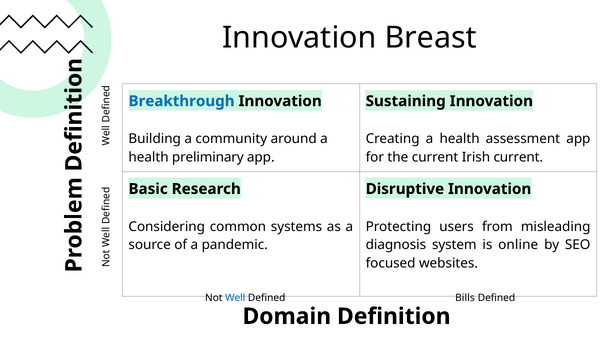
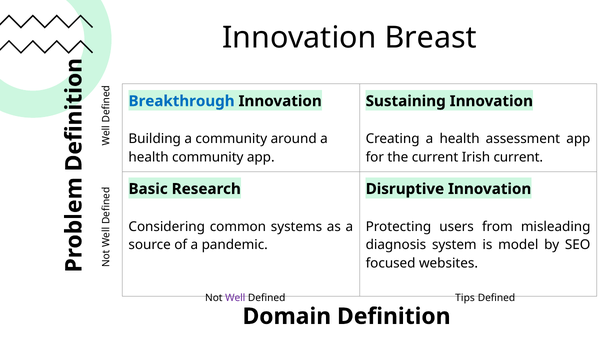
health preliminary: preliminary -> community
online: online -> model
Well colour: blue -> purple
Bills: Bills -> Tips
